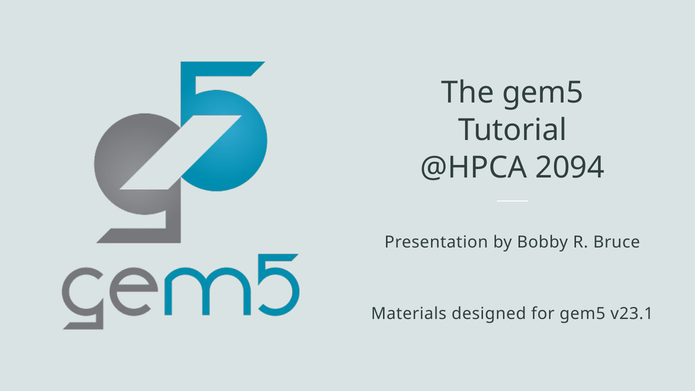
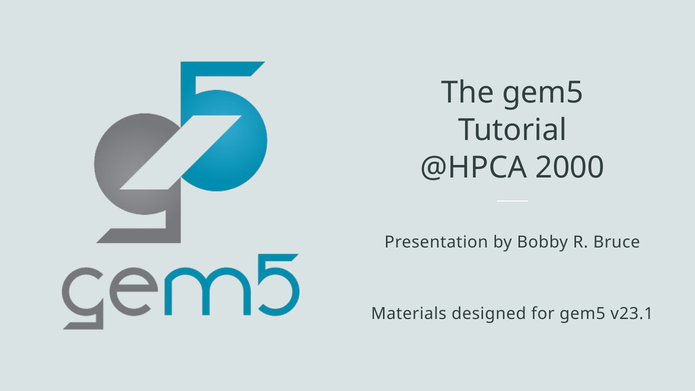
2094: 2094 -> 2000
